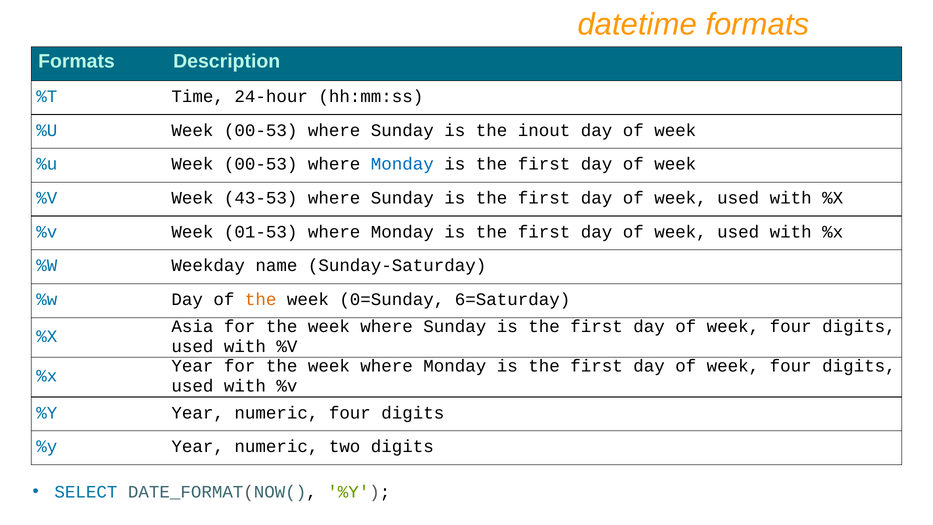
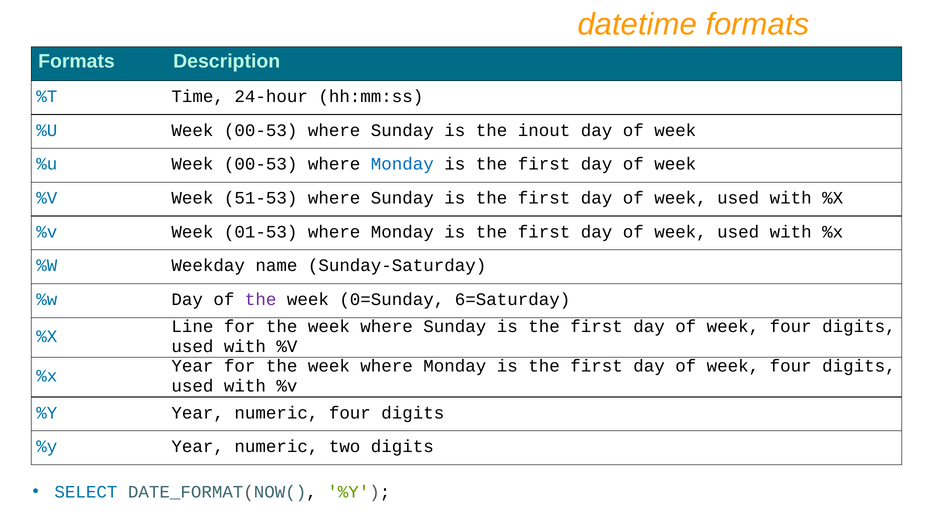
43-53: 43-53 -> 51-53
the at (261, 299) colour: orange -> purple
Asia: Asia -> Line
